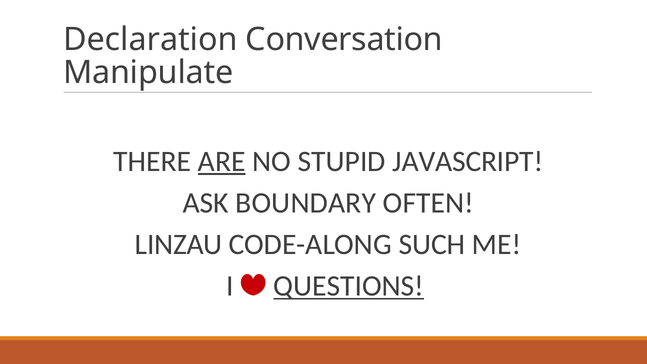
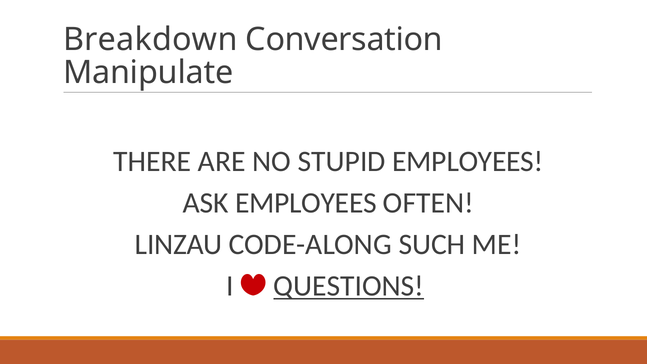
Declaration: Declaration -> Breakdown
ARE underline: present -> none
STUPID JAVASCRIPT: JAVASCRIPT -> EMPLOYEES
ASK BOUNDARY: BOUNDARY -> EMPLOYEES
